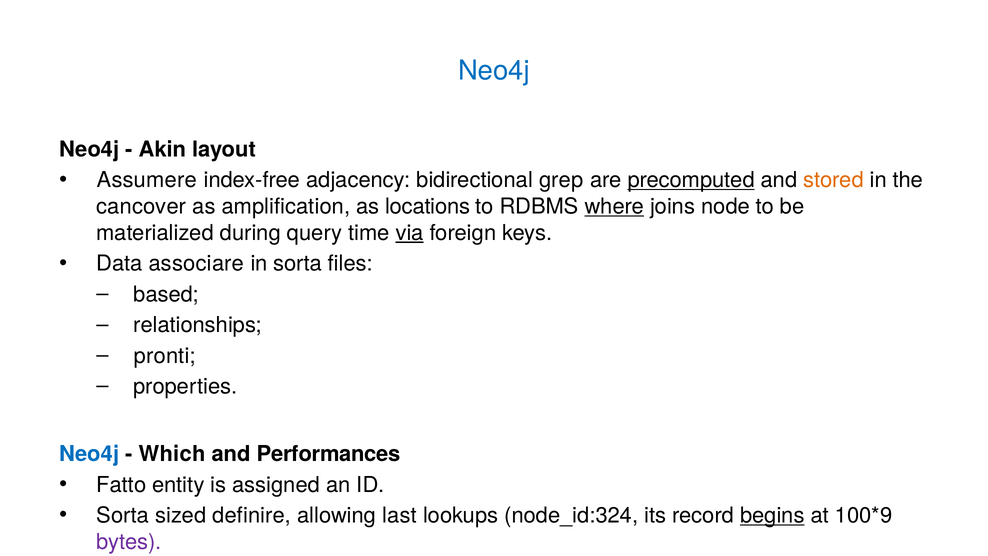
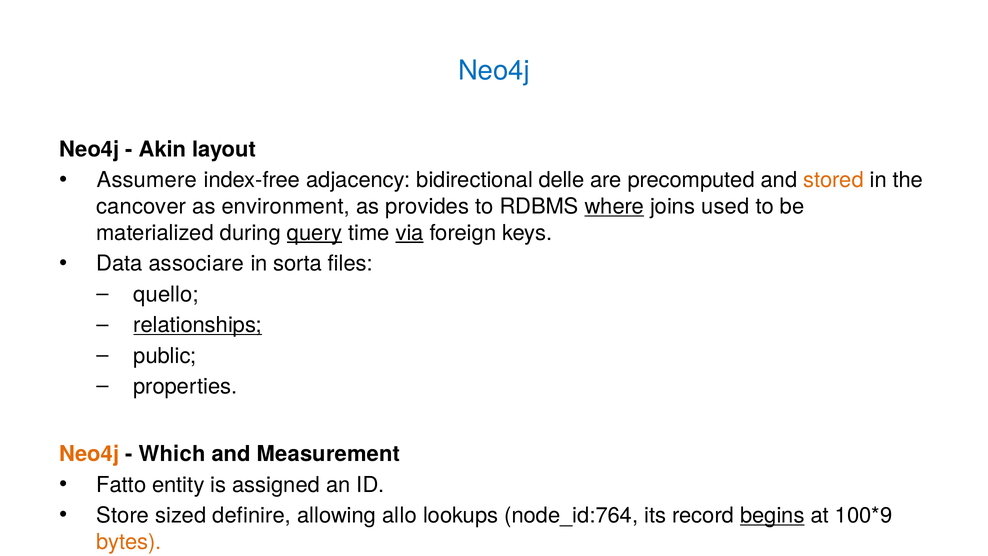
grep: grep -> delle
precomputed underline: present -> none
amplification: amplification -> environment
locations: locations -> provides
node: node -> used
query underline: none -> present
based: based -> quello
relationships at (198, 325) underline: none -> present
pronti: pronti -> public
Neo4j at (89, 454) colour: blue -> orange
Performances: Performances -> Measurement
Sorta at (123, 515): Sorta -> Store
last: last -> allo
node_id:324: node_id:324 -> node_id:764
bytes colour: purple -> orange
